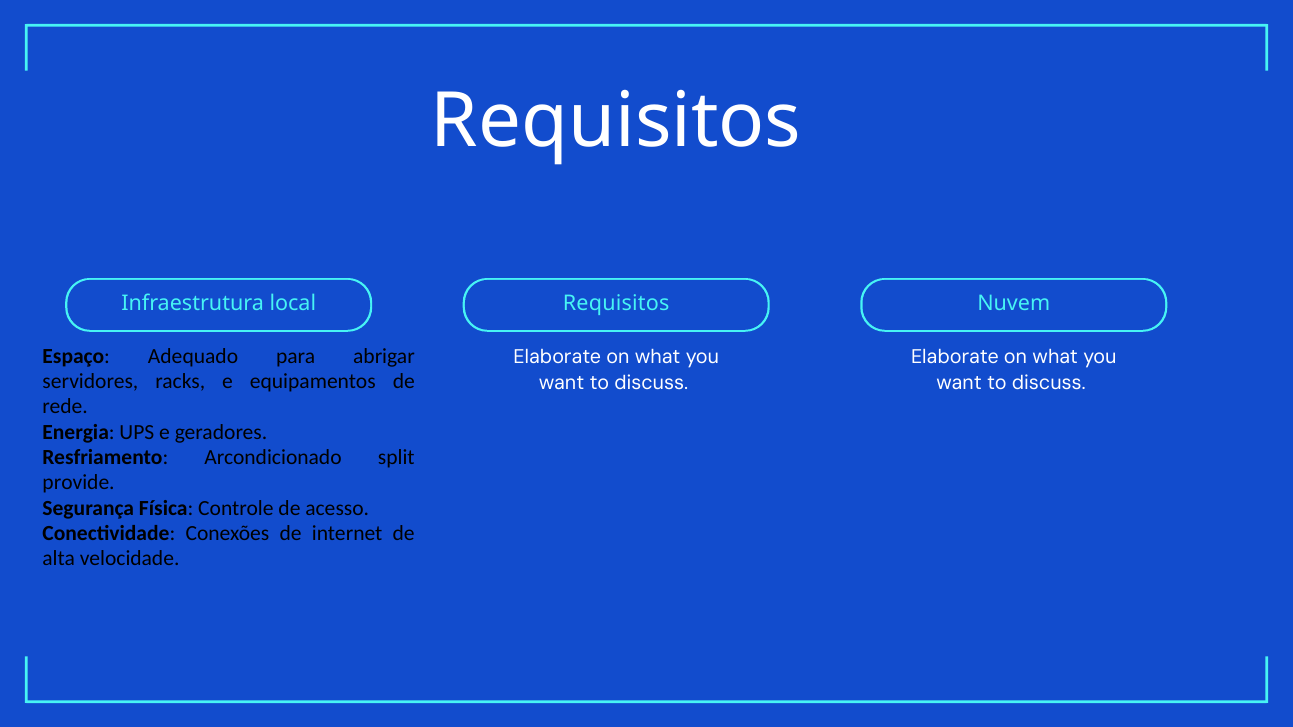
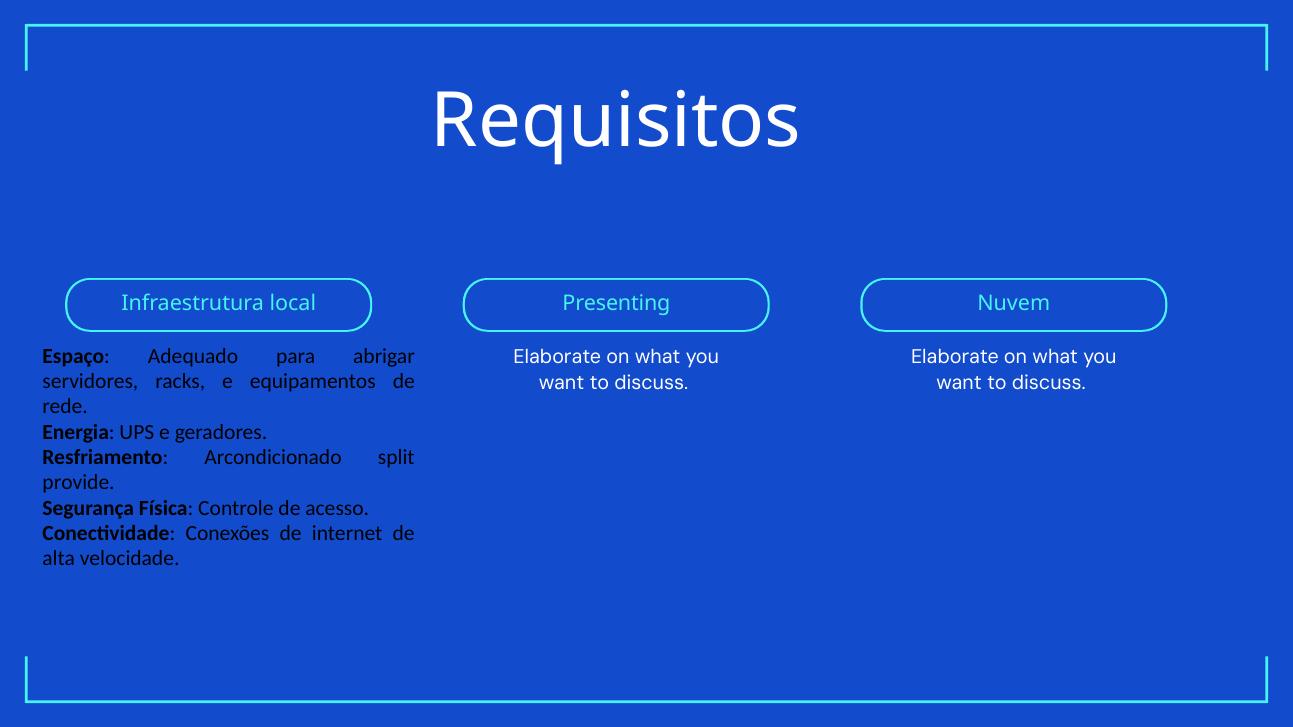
Requisitos at (616, 304): Requisitos -> Presenting
